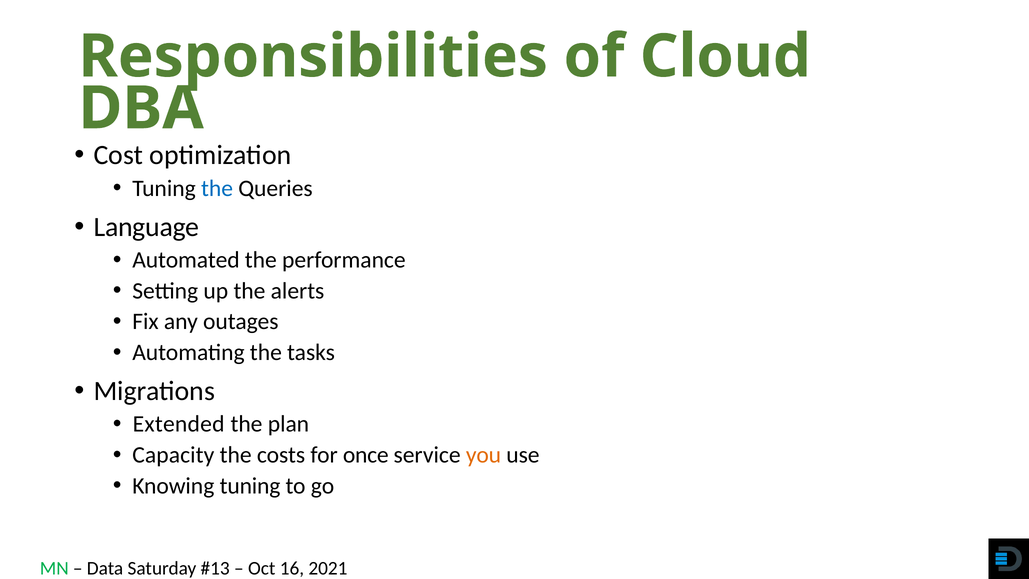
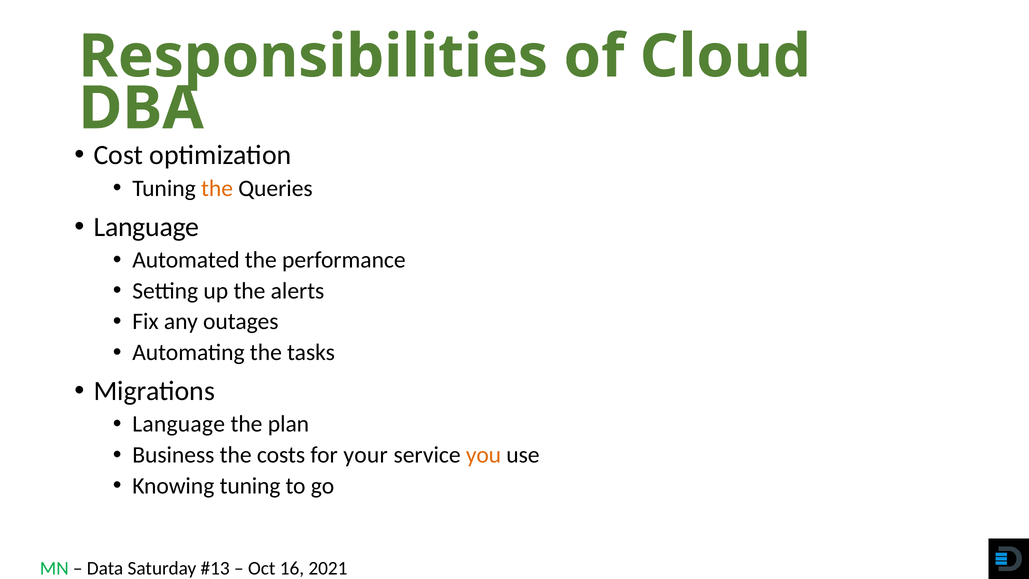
the at (217, 188) colour: blue -> orange
Extended at (179, 424): Extended -> Language
Capacity: Capacity -> Business
once: once -> your
